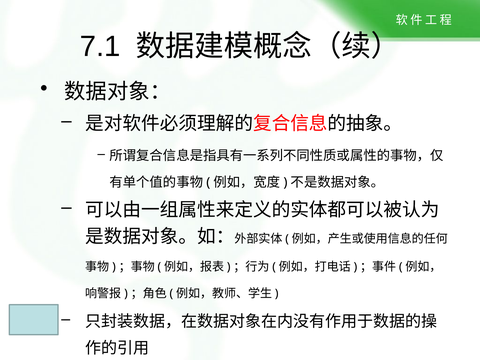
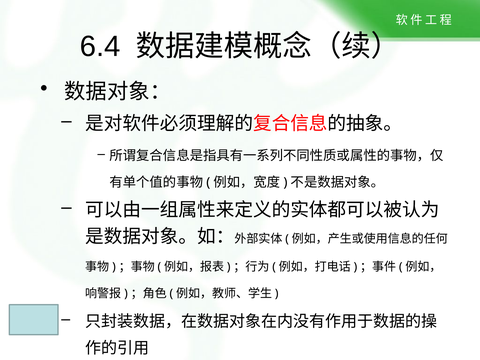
7.1: 7.1 -> 6.4
